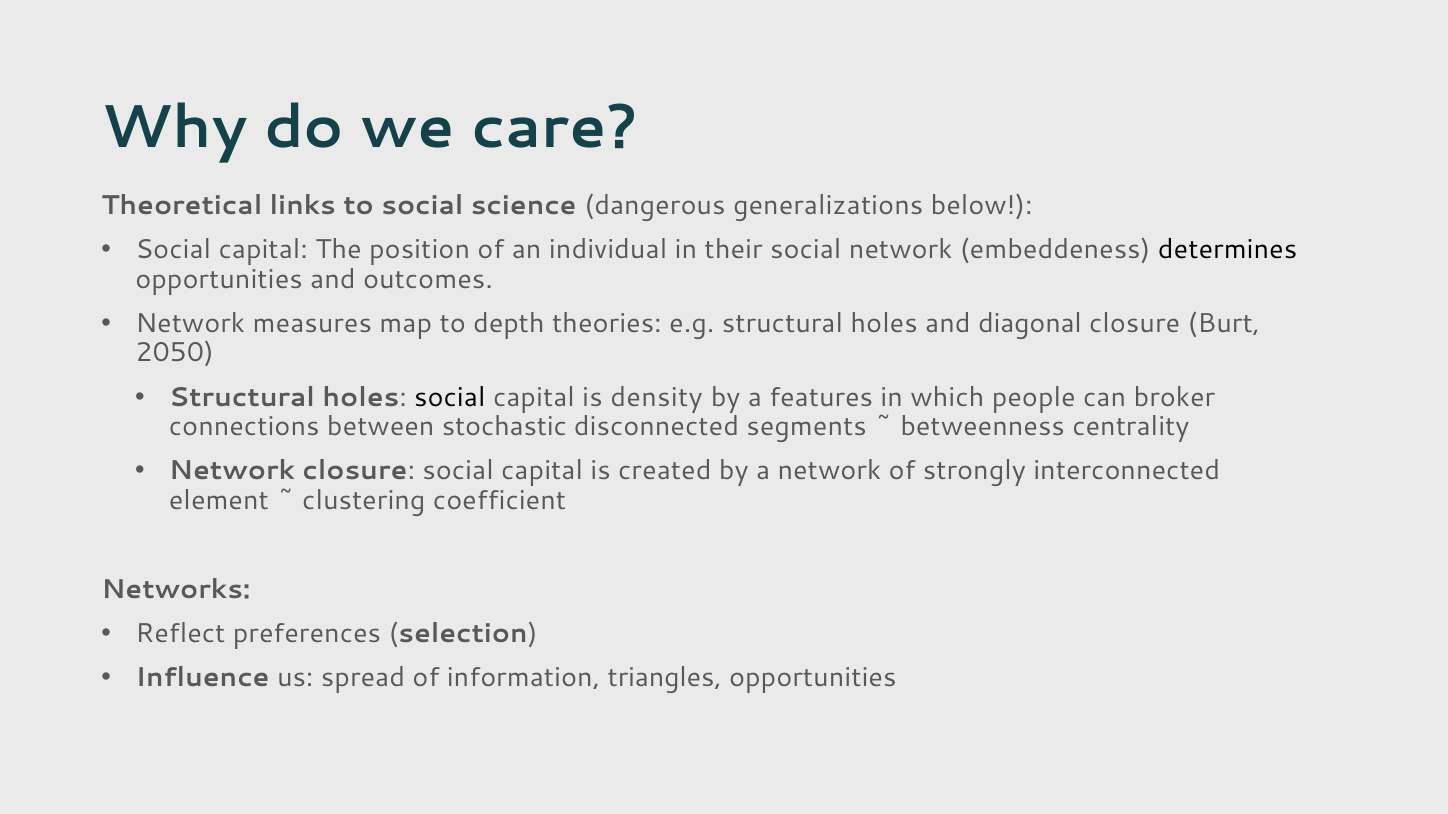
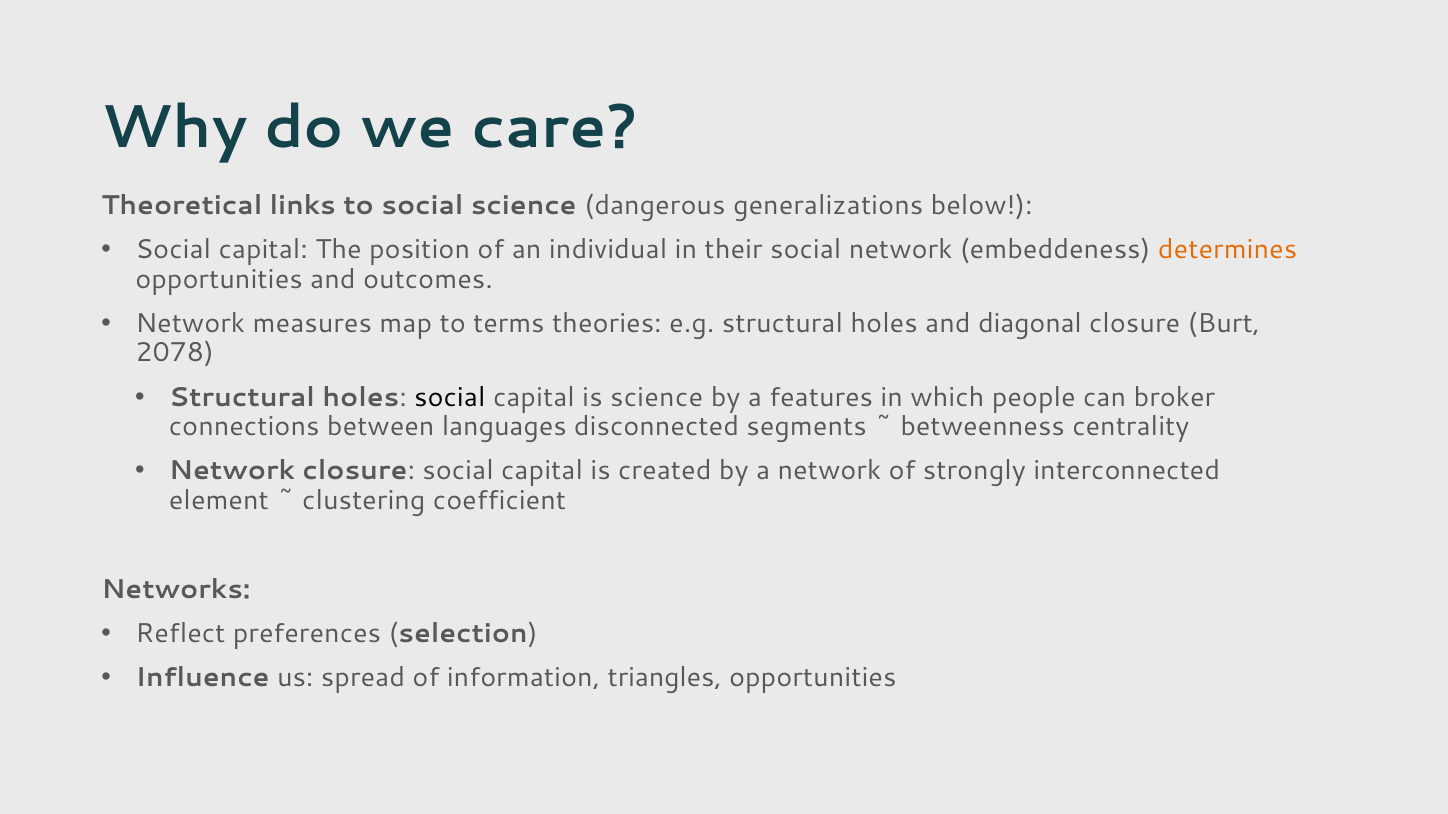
determines colour: black -> orange
depth: depth -> terms
2050: 2050 -> 2078
is density: density -> science
stochastic: stochastic -> languages
